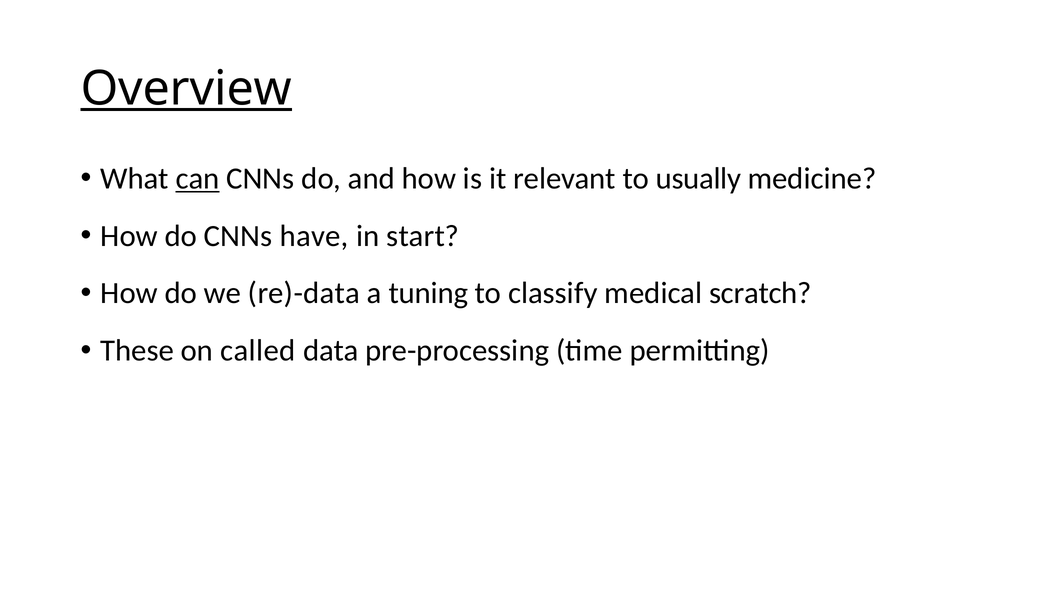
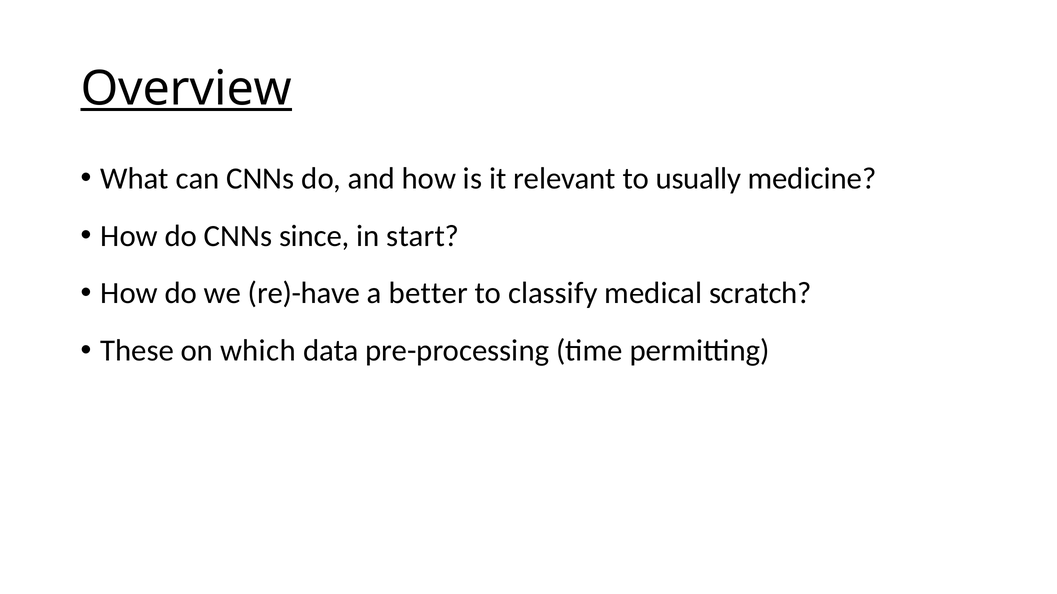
can underline: present -> none
have: have -> since
re)-data: re)-data -> re)-have
tuning: tuning -> better
called: called -> which
